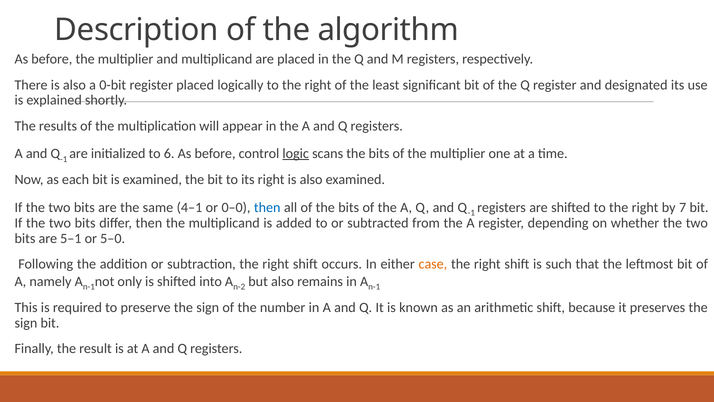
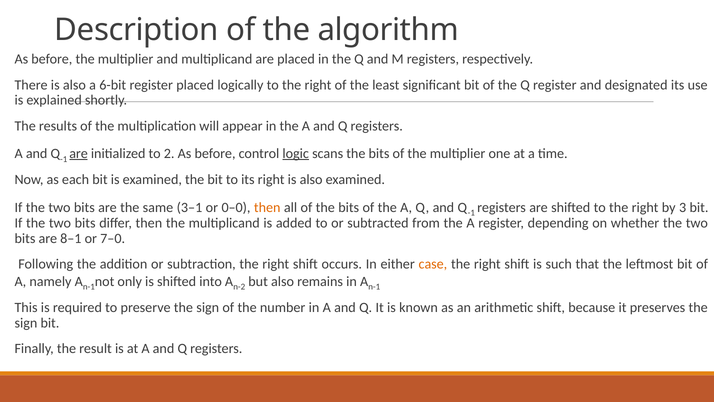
0-bit: 0-bit -> 6-bit
are at (79, 153) underline: none -> present
6: 6 -> 2
4–1: 4–1 -> 3–1
then at (267, 207) colour: blue -> orange
7: 7 -> 3
5–1: 5–1 -> 8–1
5–0: 5–0 -> 7–0
